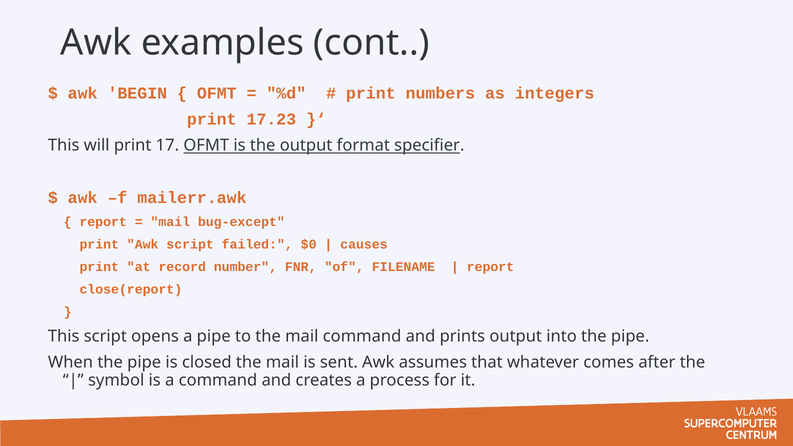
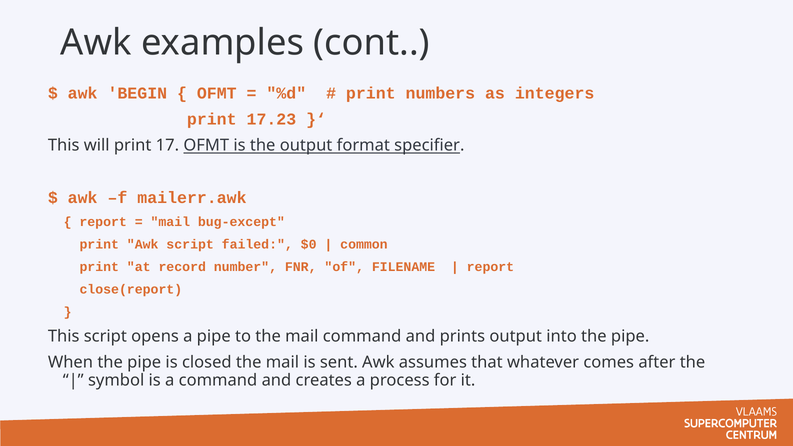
causes: causes -> common
